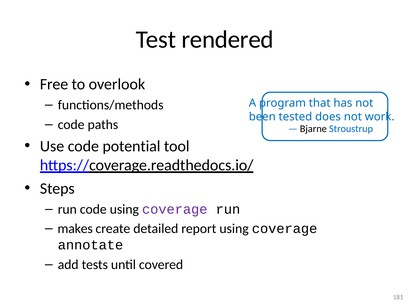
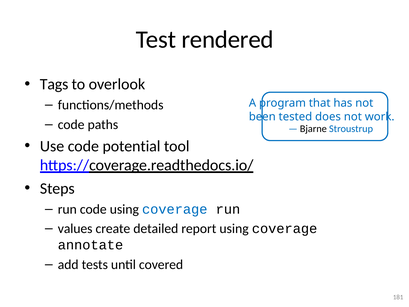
Free: Free -> Tags
coverage at (175, 209) colour: purple -> blue
makes: makes -> values
